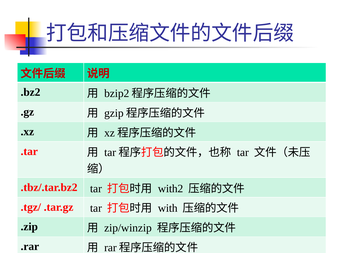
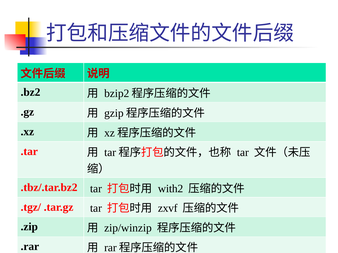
with: with -> zxvf
